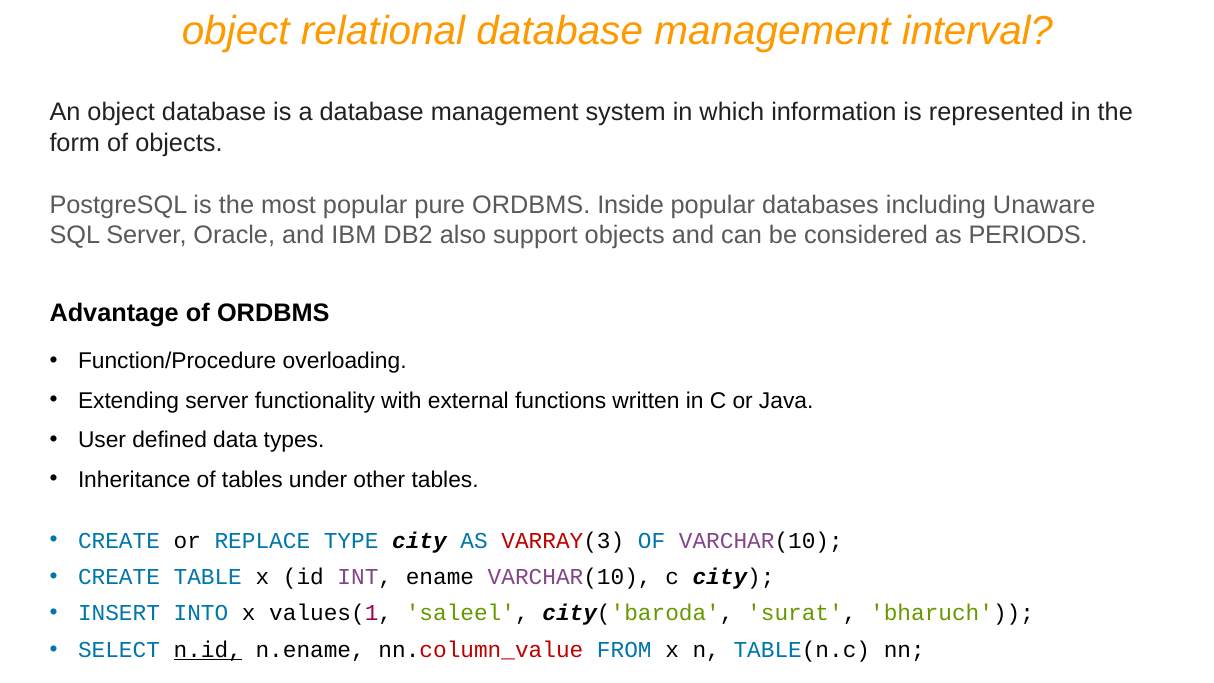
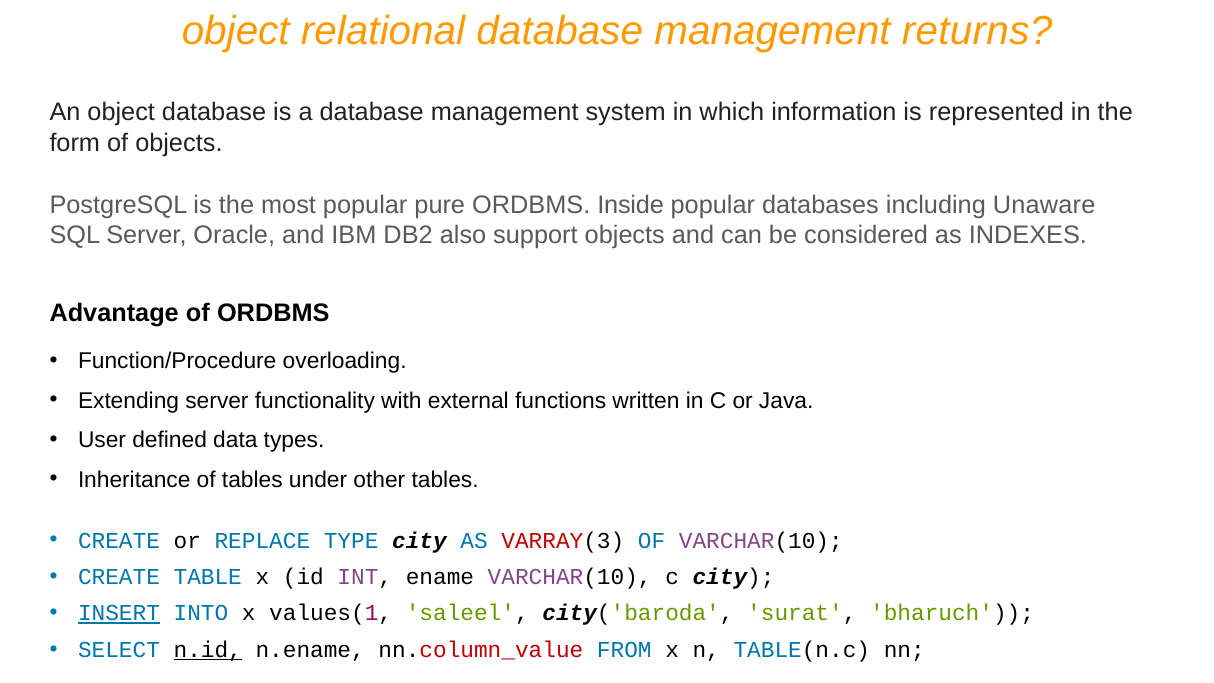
interval: interval -> returns
PERIODS: PERIODS -> INDEXES
INSERT underline: none -> present
